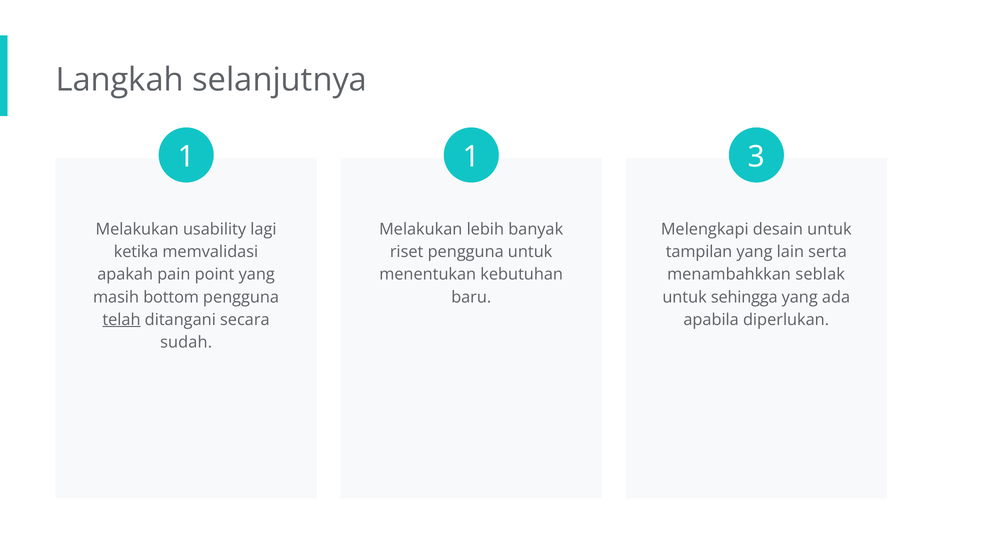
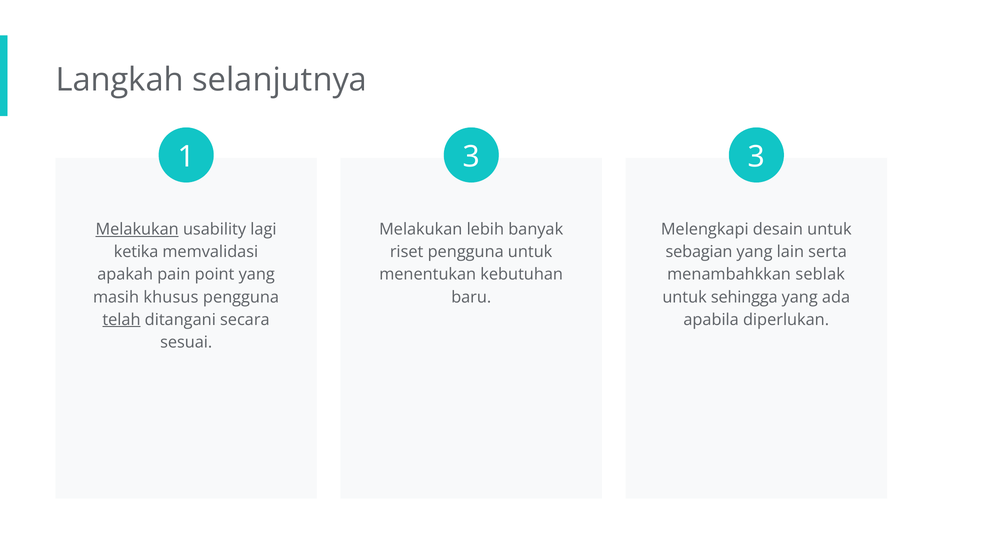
1 1: 1 -> 3
Melakukan at (137, 229) underline: none -> present
tampilan: tampilan -> sebagian
bottom: bottom -> khusus
sudah: sudah -> sesuai
